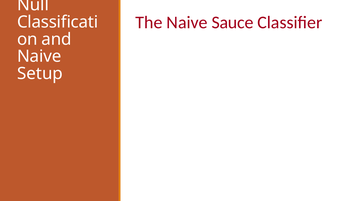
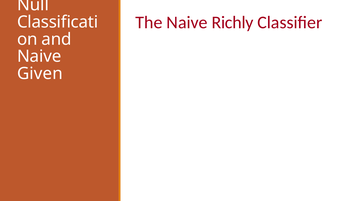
Sauce: Sauce -> Richly
Setup: Setup -> Given
